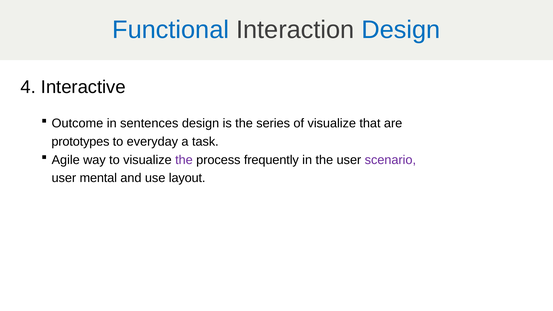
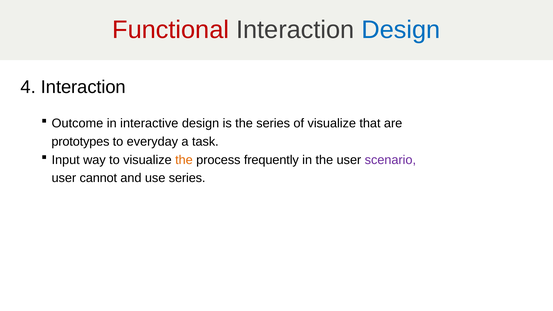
Functional colour: blue -> red
4 Interactive: Interactive -> Interaction
sentences: sentences -> interactive
Agile: Agile -> Input
the at (184, 160) colour: purple -> orange
mental: mental -> cannot
use layout: layout -> series
